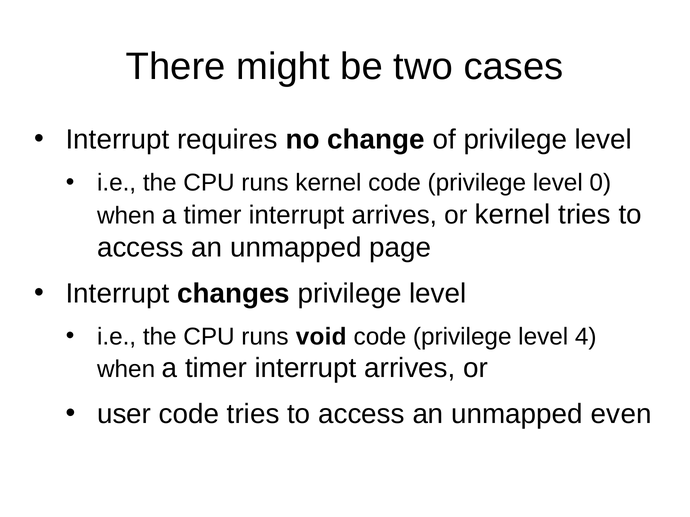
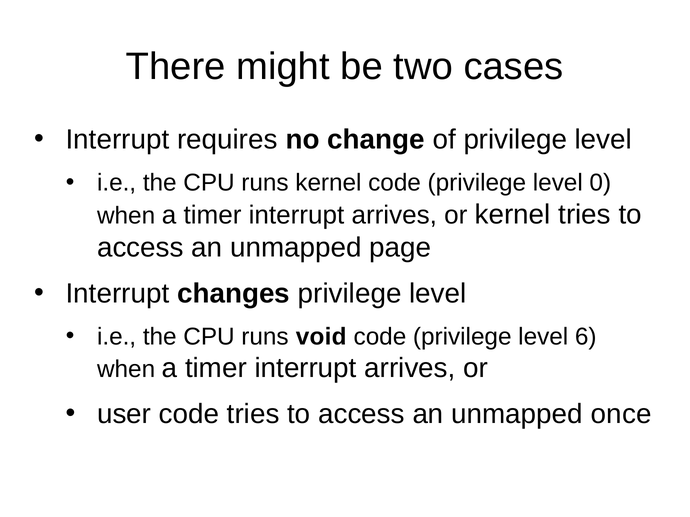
4: 4 -> 6
even: even -> once
